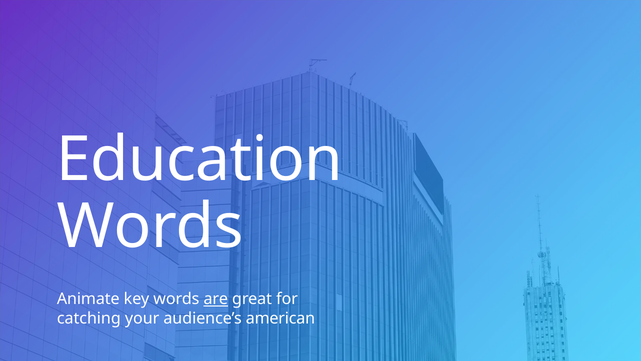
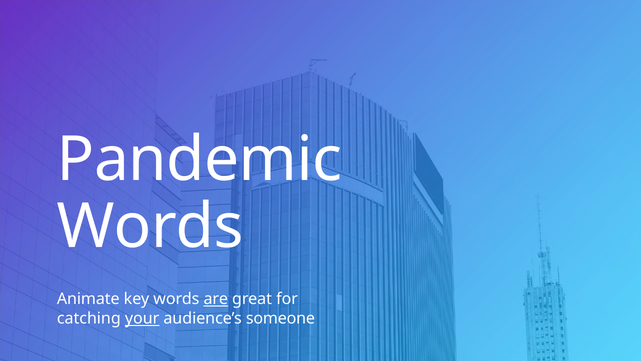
Education: Education -> Pandemic
your underline: none -> present
american: american -> someone
